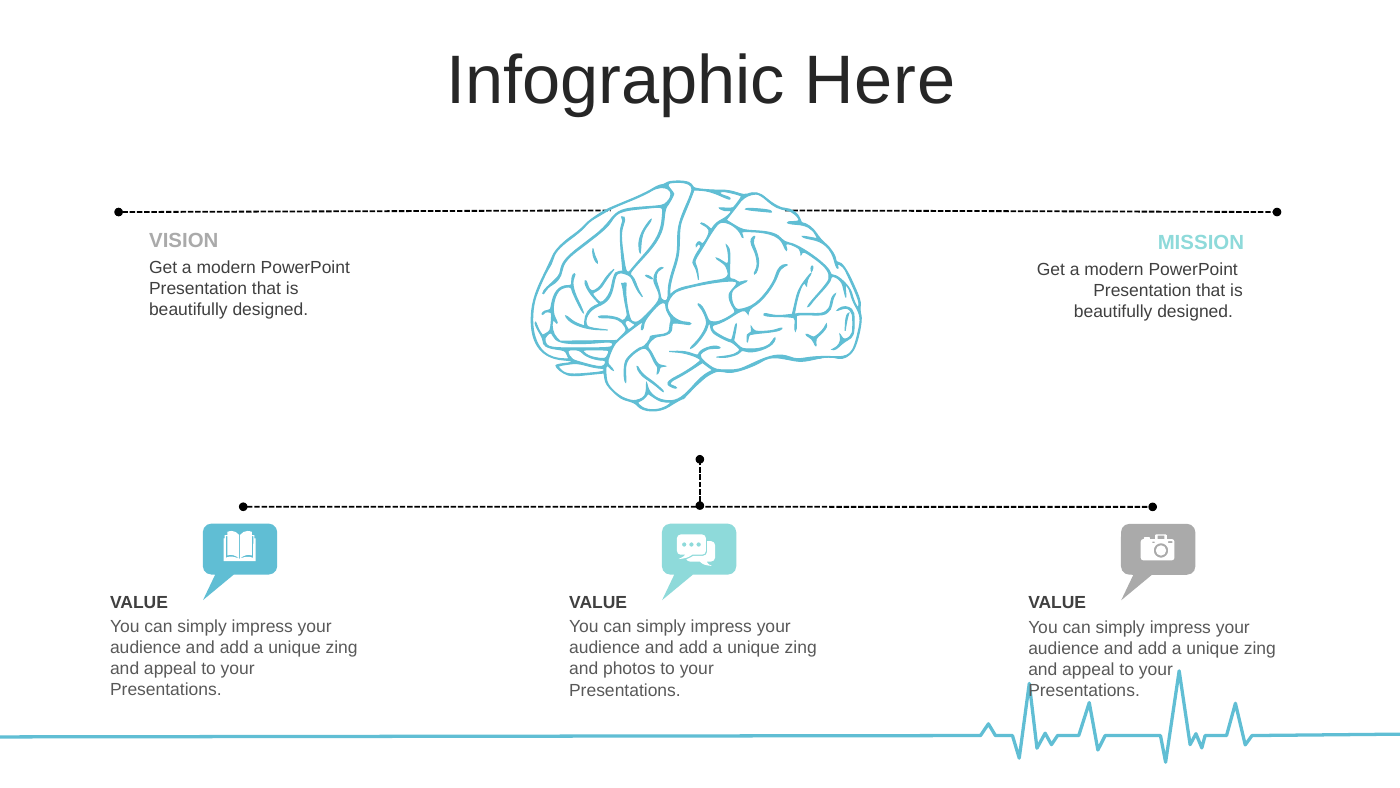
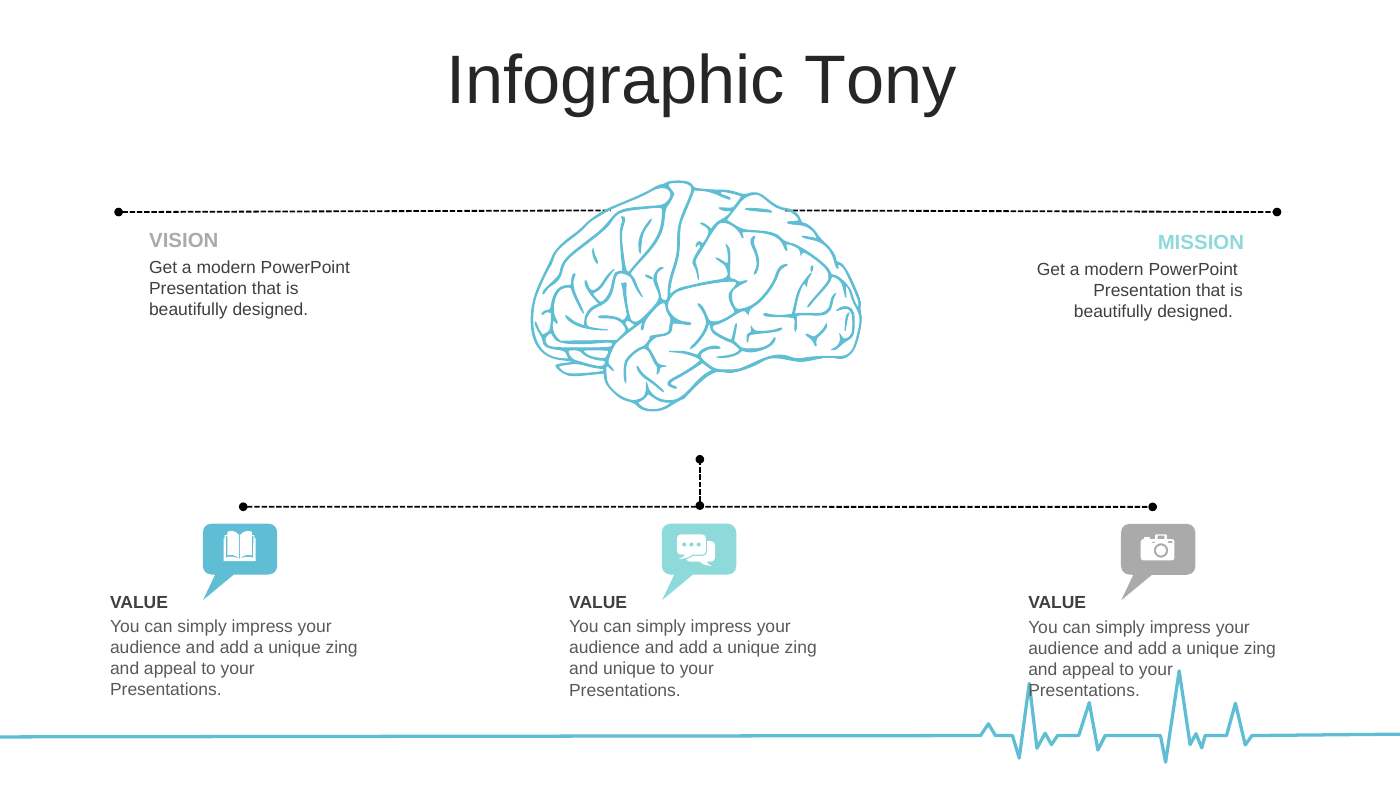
Here: Here -> Tony
and photos: photos -> unique
